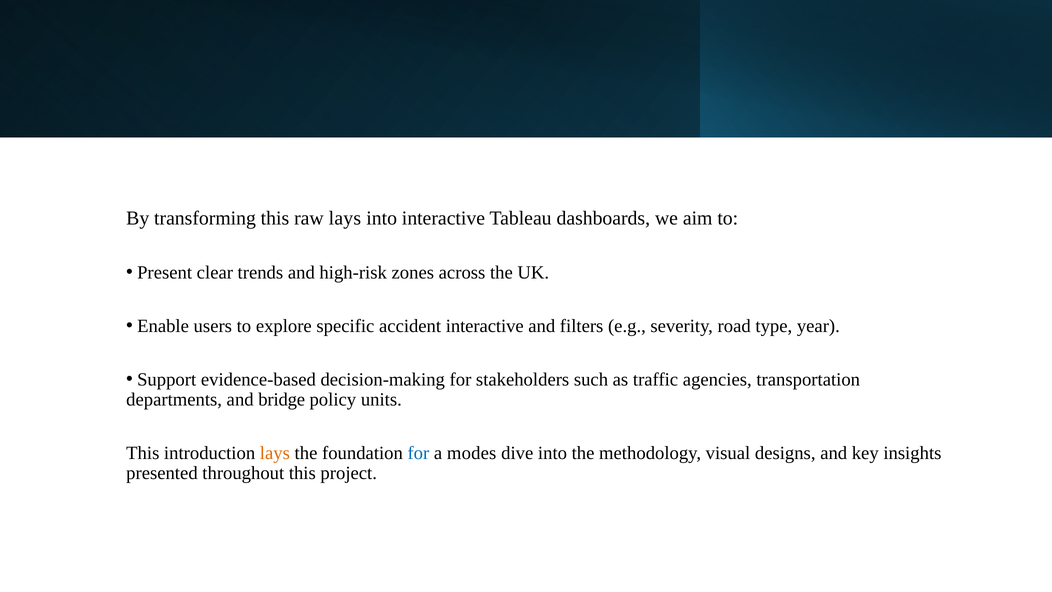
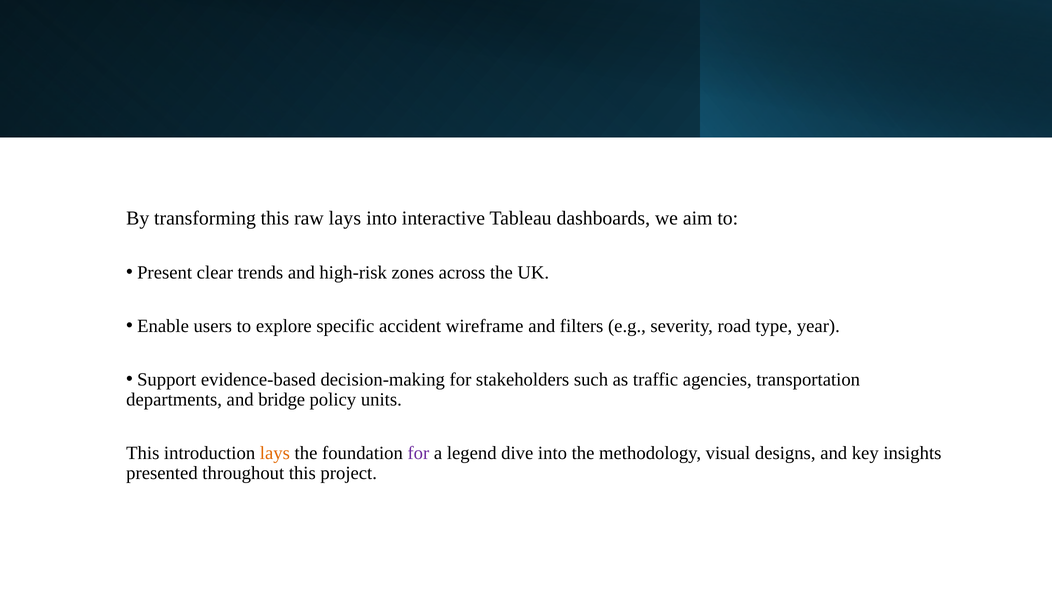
accident interactive: interactive -> wireframe
for at (418, 453) colour: blue -> purple
modes: modes -> legend
